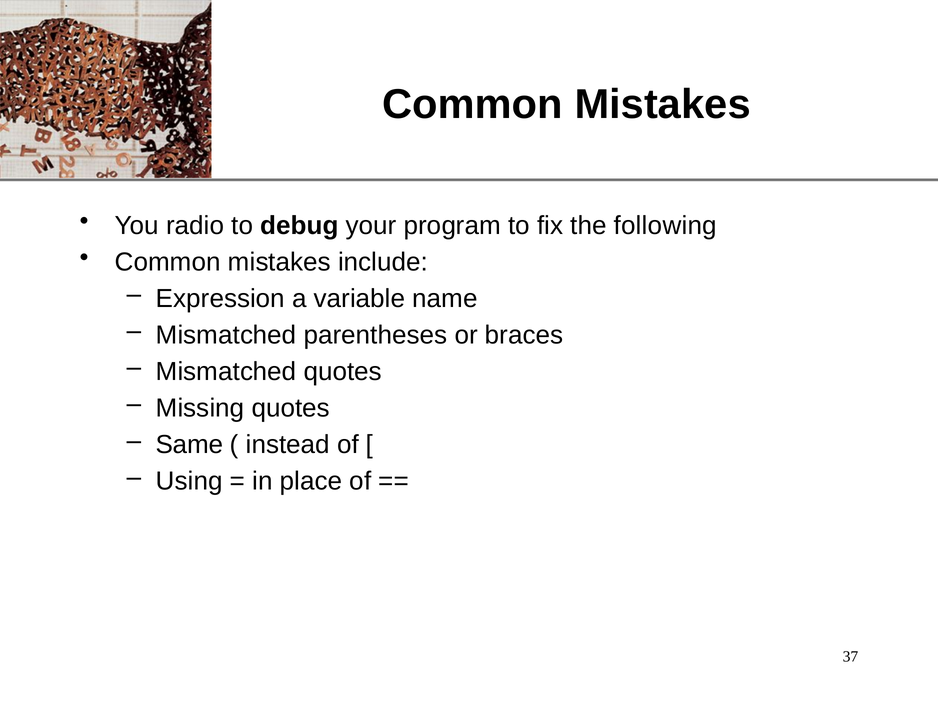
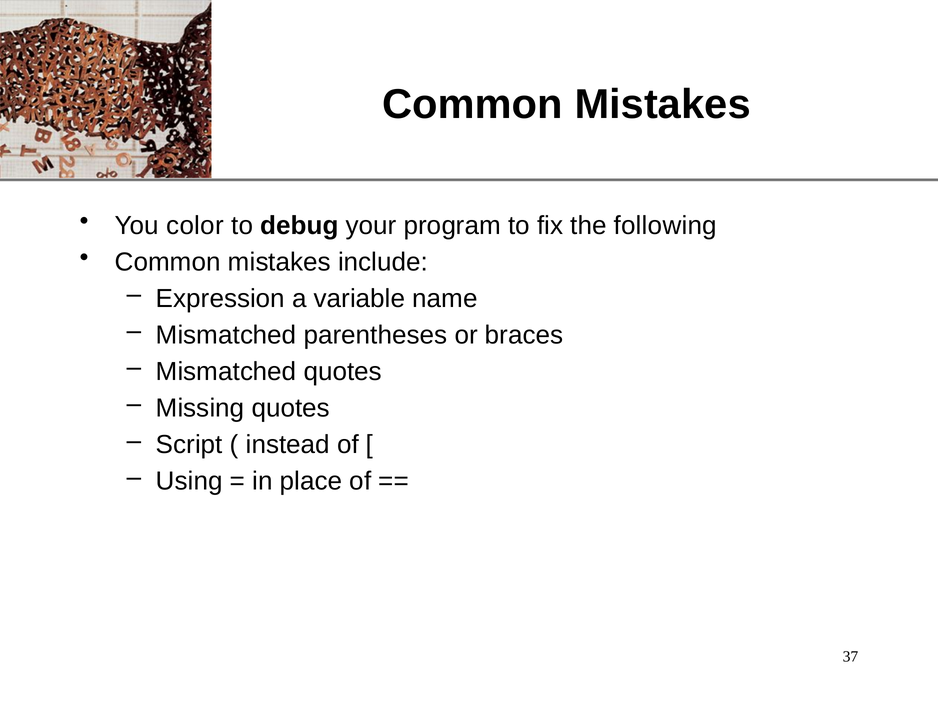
radio: radio -> color
Same: Same -> Script
